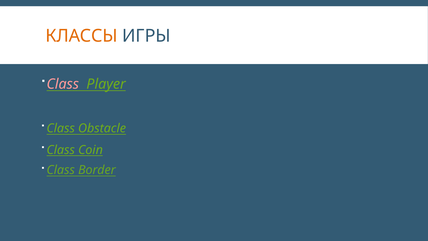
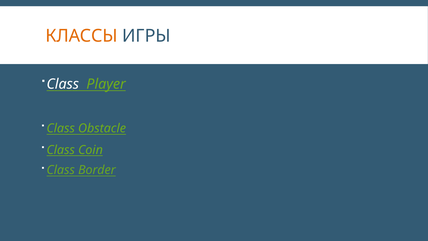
Class at (63, 84) colour: pink -> white
